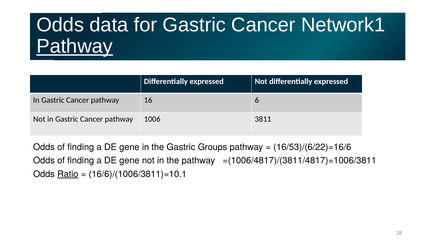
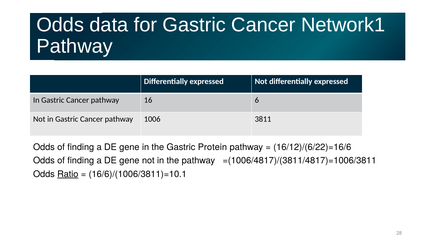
Pathway at (75, 46) underline: present -> none
Groups: Groups -> Protein
16/53)/(6/22)=16/6: 16/53)/(6/22)=16/6 -> 16/12)/(6/22)=16/6
